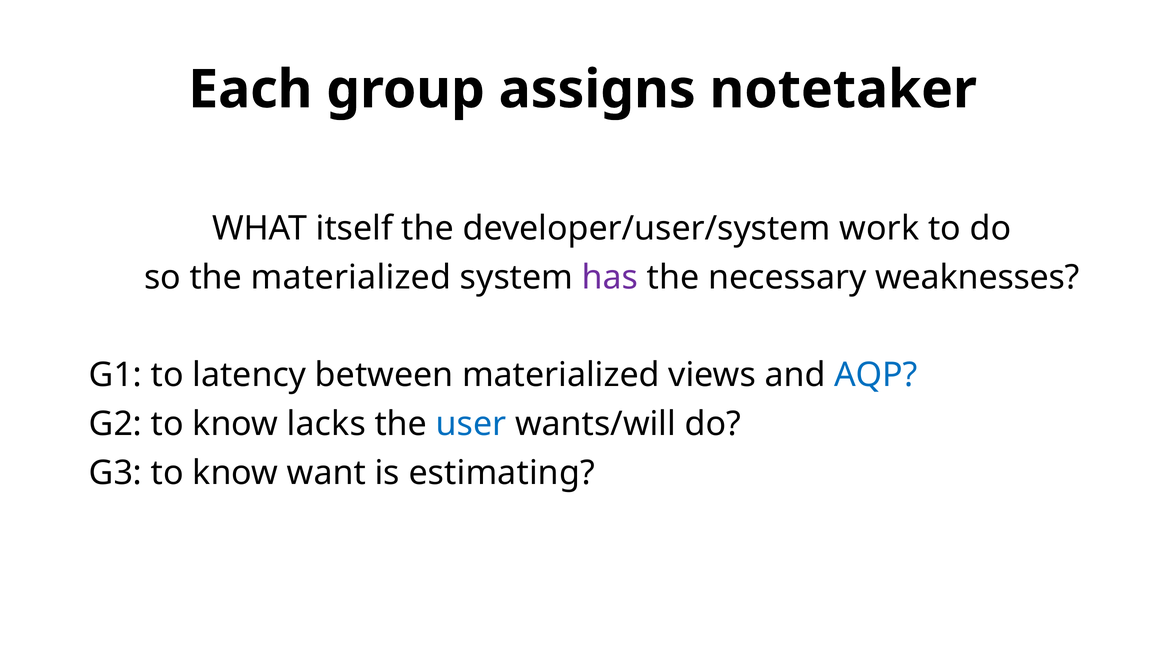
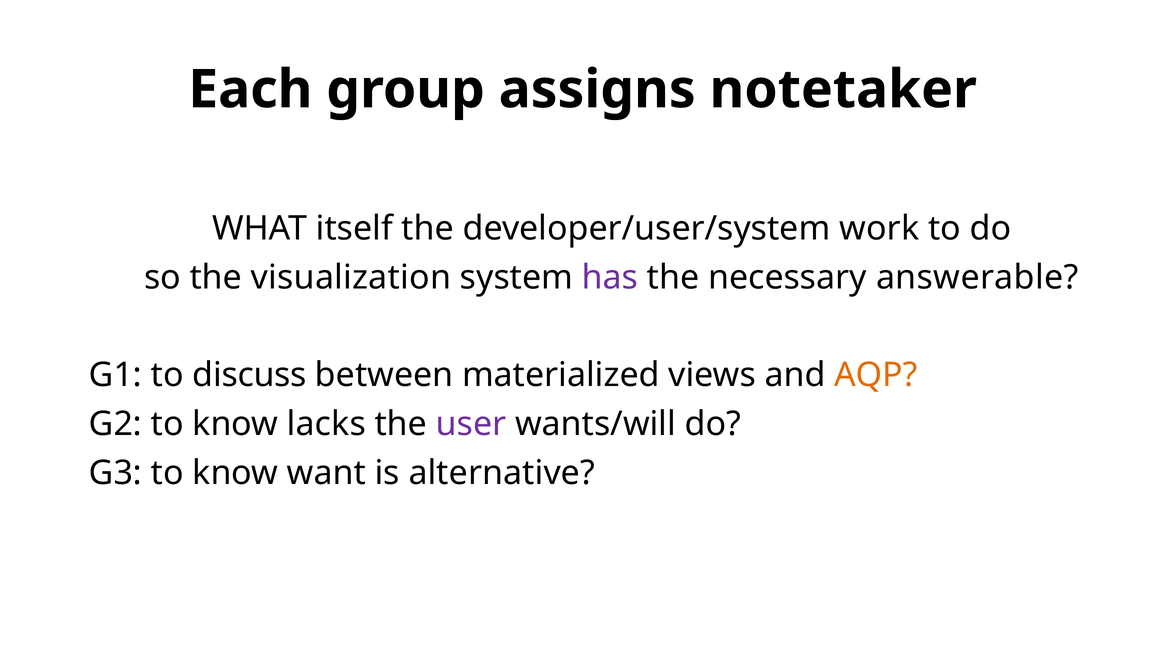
the materialized: materialized -> visualization
weaknesses: weaknesses -> answerable
latency: latency -> discuss
AQP colour: blue -> orange
user colour: blue -> purple
estimating: estimating -> alternative
